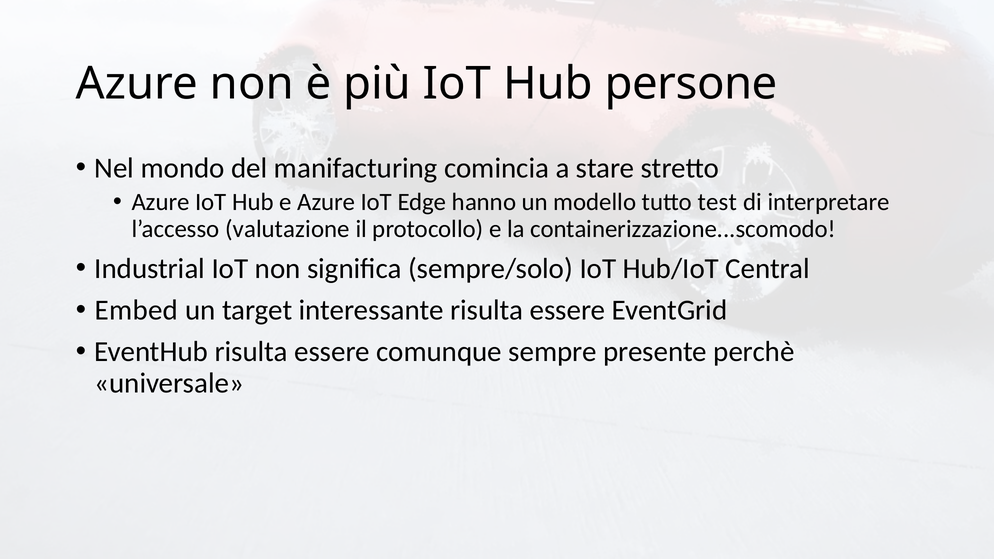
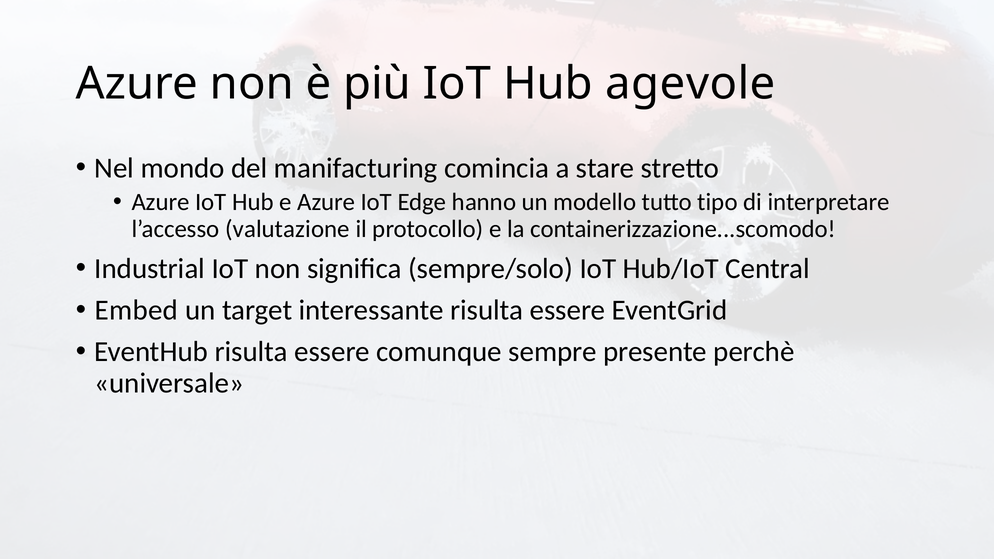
persone: persone -> agevole
test: test -> tipo
